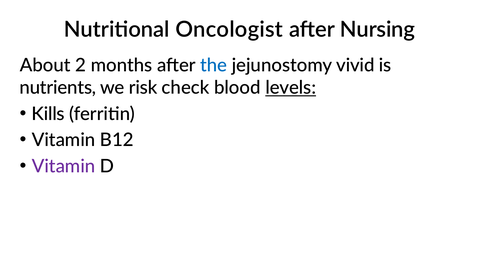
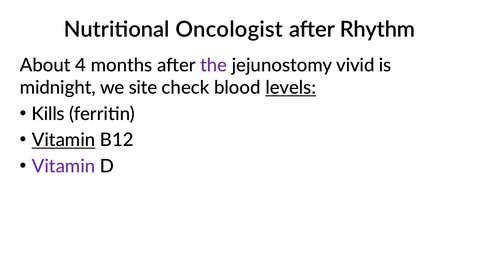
Nursing: Nursing -> Rhythm
2: 2 -> 4
the colour: blue -> purple
nutrients: nutrients -> midnight
risk: risk -> site
Vitamin at (64, 140) underline: none -> present
